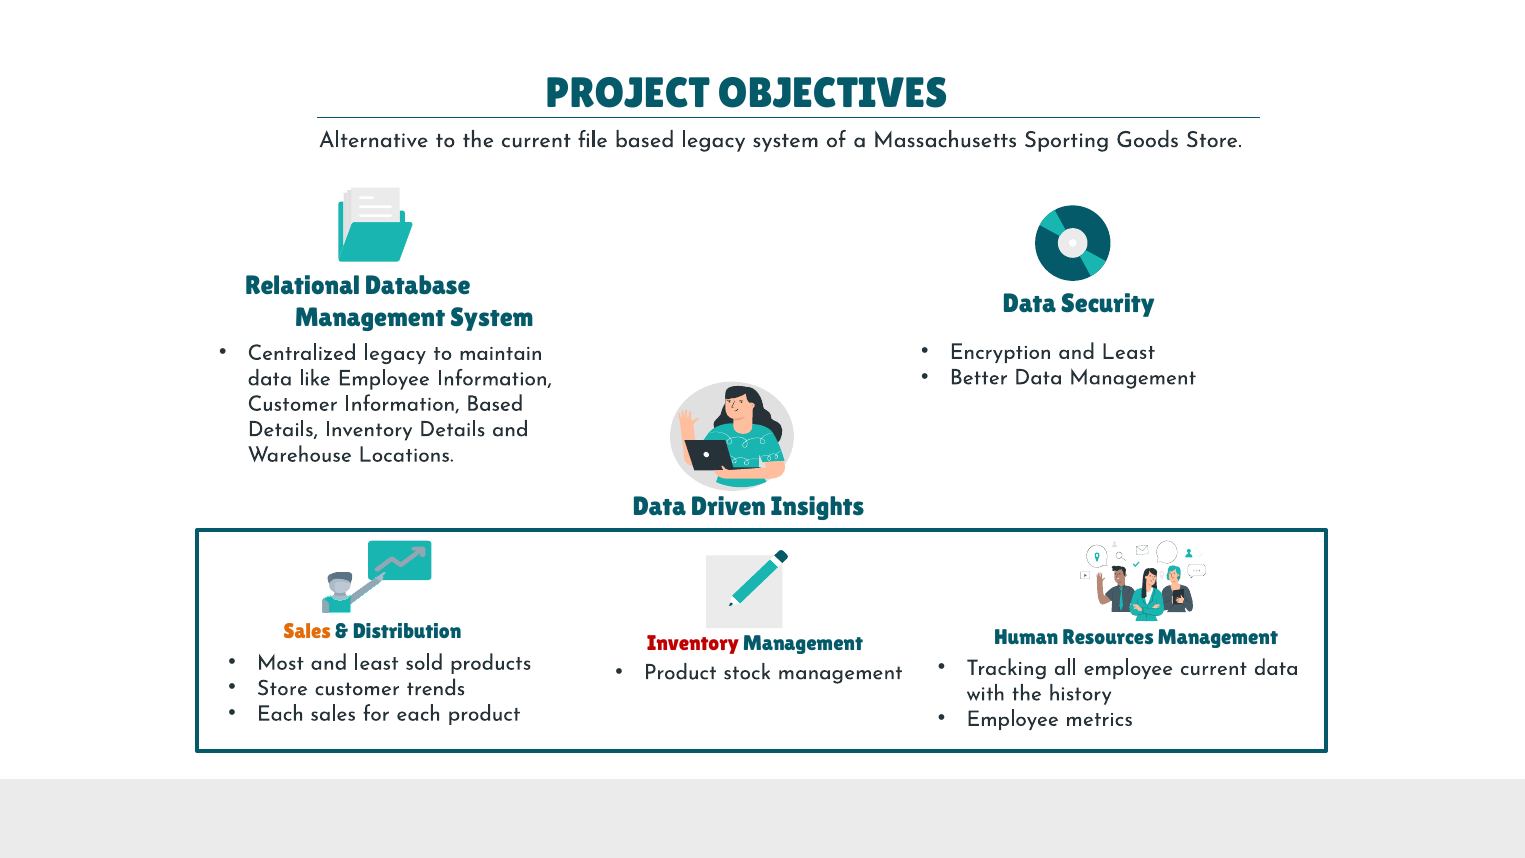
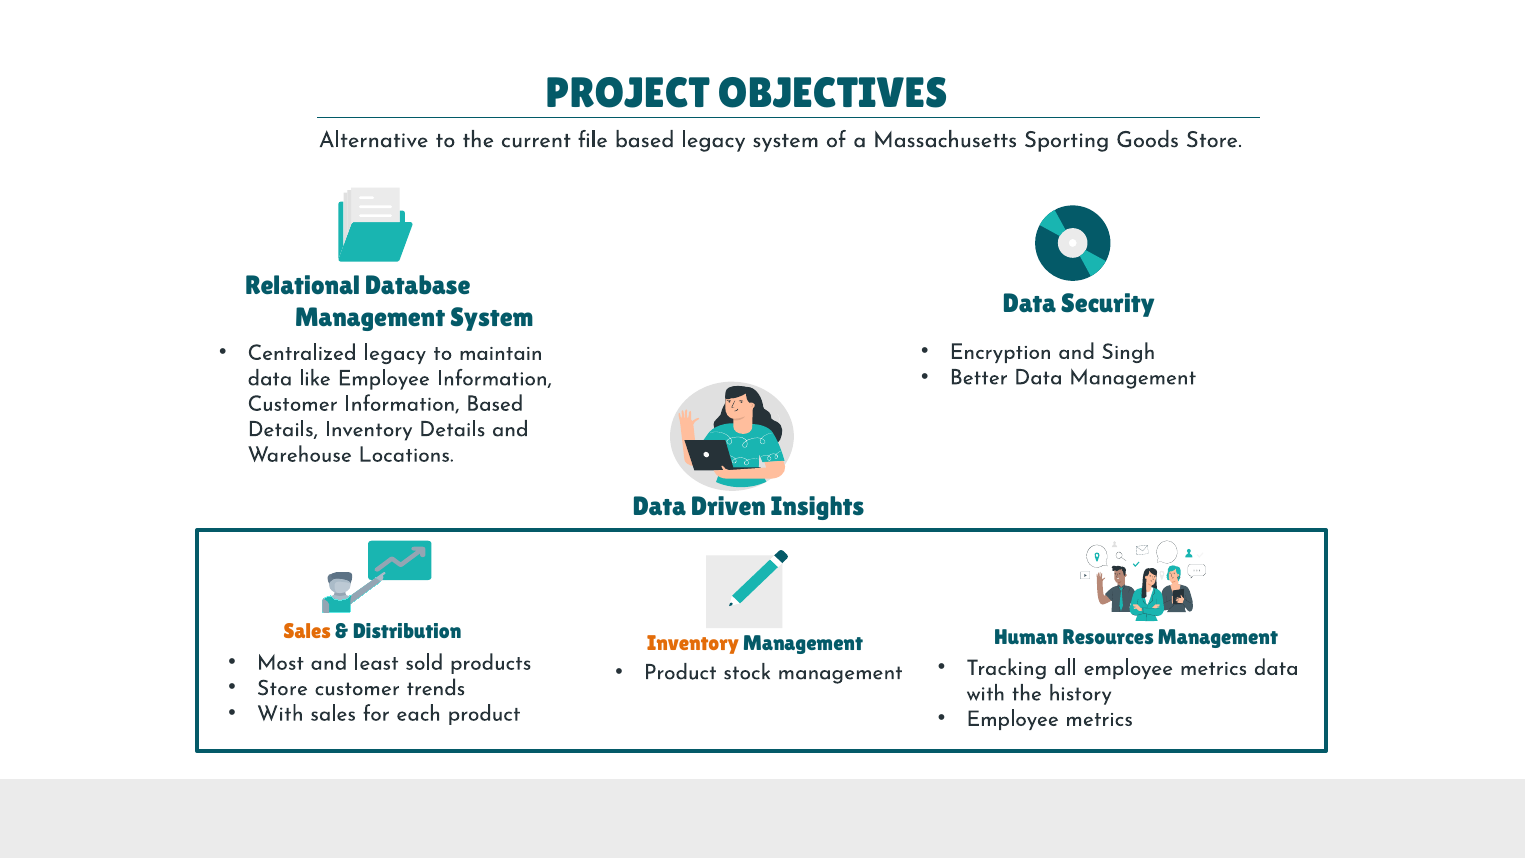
Encryption and Least: Least -> Singh
Inventory at (693, 643) colour: red -> orange
all employee current: current -> metrics
Each at (280, 713): Each -> With
